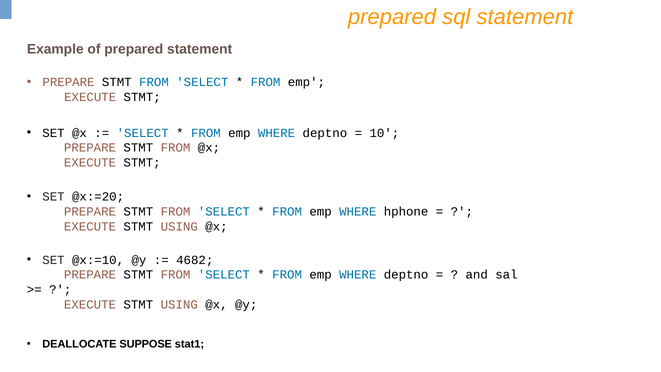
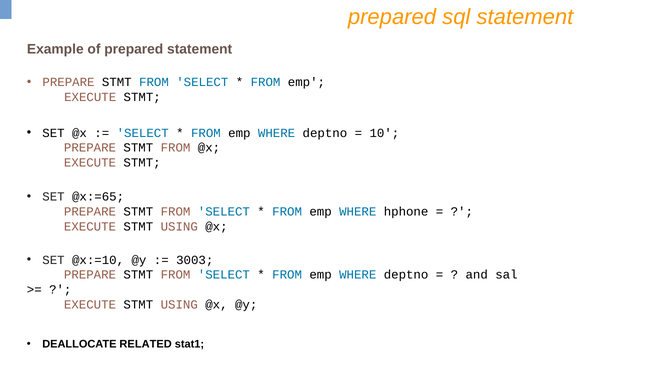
@x:=20: @x:=20 -> @x:=65
4682: 4682 -> 3003
SUPPOSE: SUPPOSE -> RELATED
